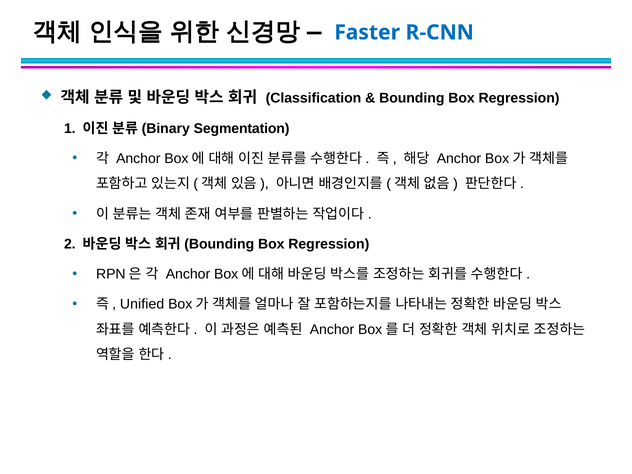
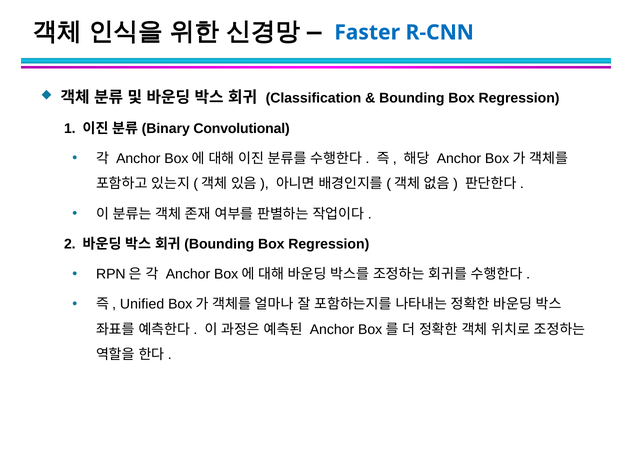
Segmentation: Segmentation -> Convolutional
